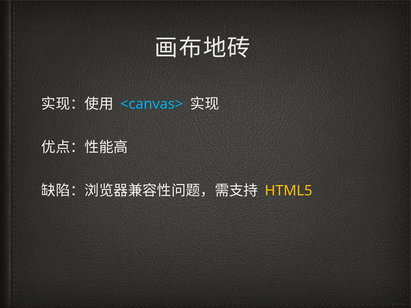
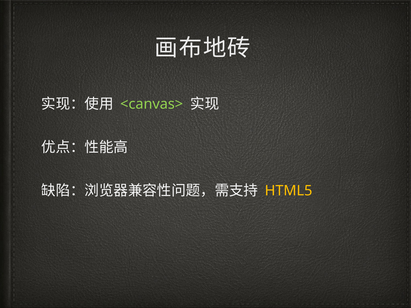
<canvas> colour: light blue -> light green
